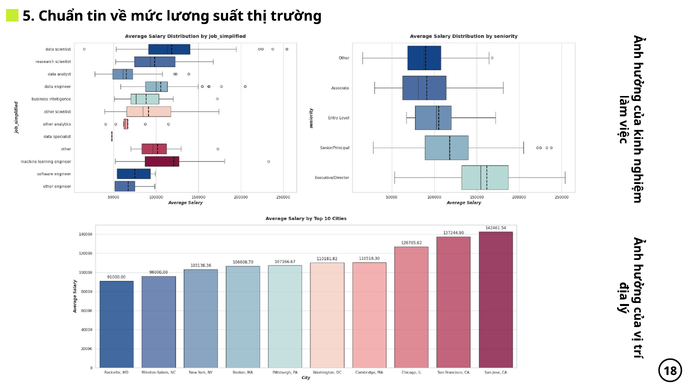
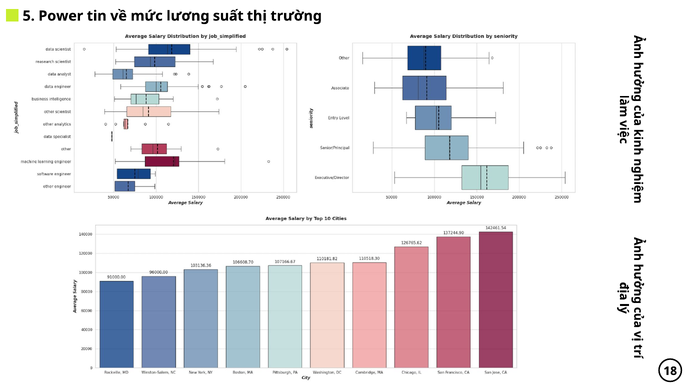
Chuẩn: Chuẩn -> Power
